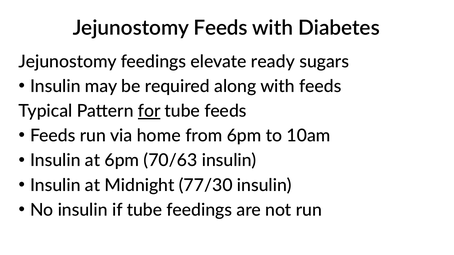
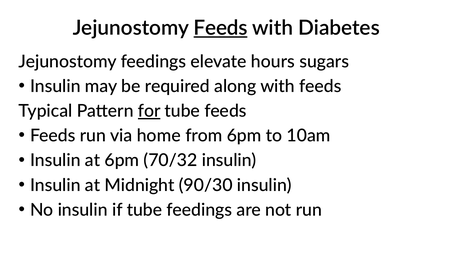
Feeds at (221, 28) underline: none -> present
ready: ready -> hours
70/63: 70/63 -> 70/32
77/30: 77/30 -> 90/30
